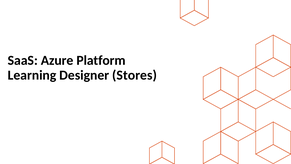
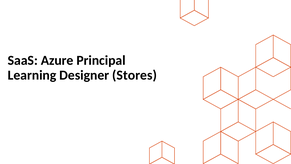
Platform: Platform -> Principal
